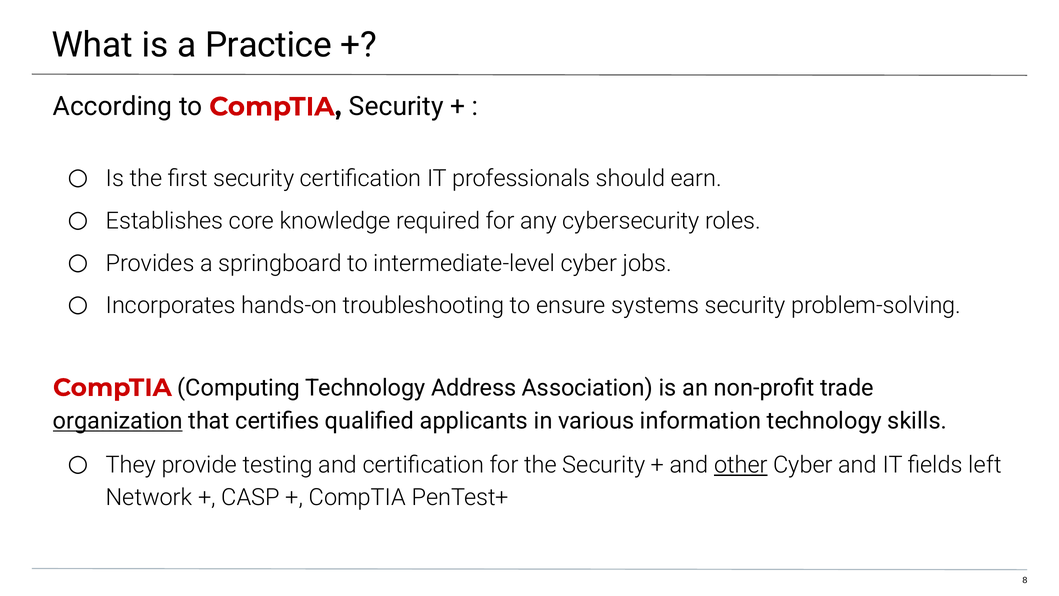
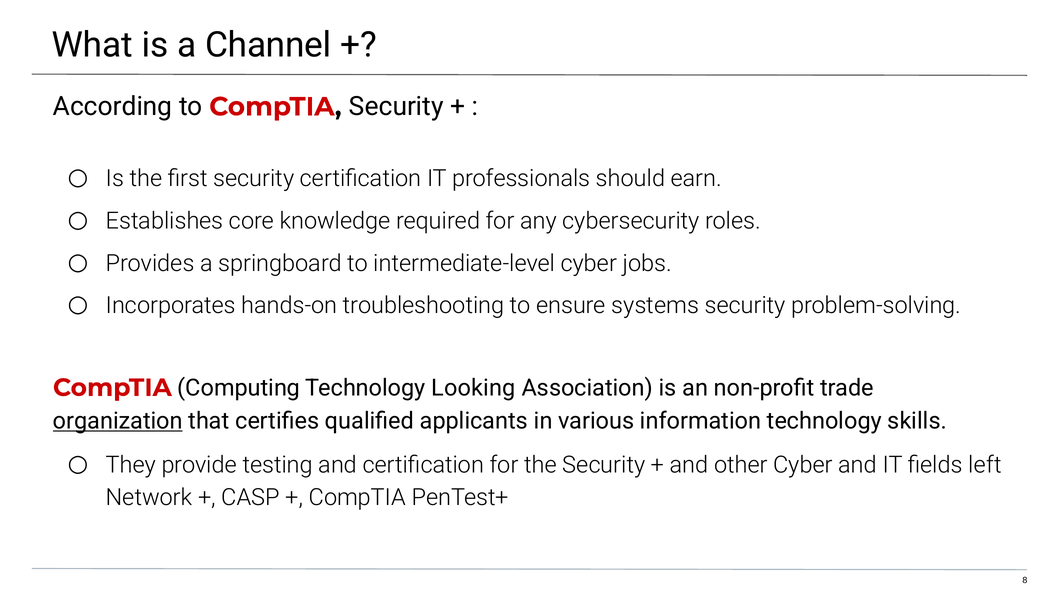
Practice: Practice -> Channel
Address: Address -> Looking
other underline: present -> none
